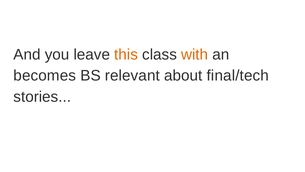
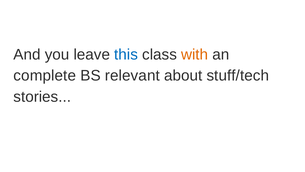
this colour: orange -> blue
becomes: becomes -> complete
final/tech: final/tech -> stuff/tech
